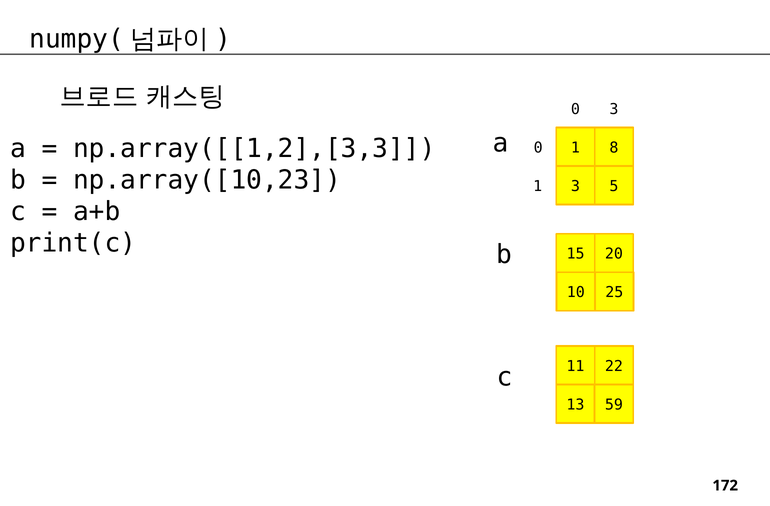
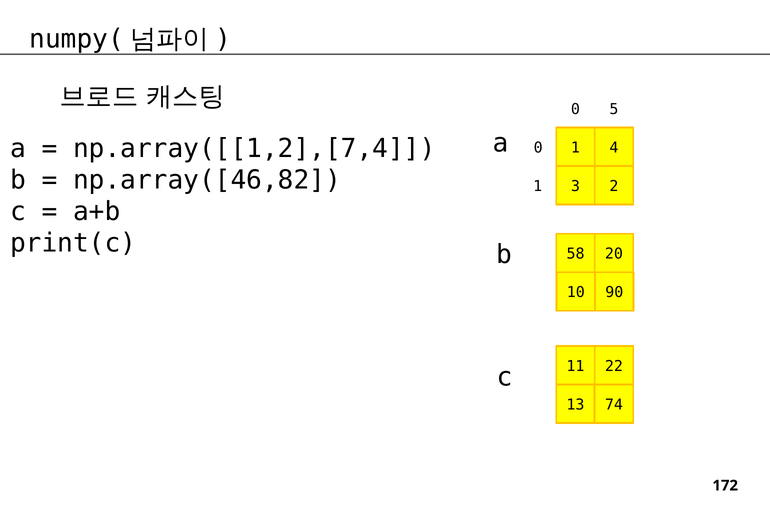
0 3: 3 -> 5
np.array([[1,2],[3,3: np.array([[1,2],[3,3 -> np.array([[1,2],[7,4
8: 8 -> 4
np.array([10,23: np.array([10,23 -> np.array([46,82
5: 5 -> 2
15: 15 -> 58
25: 25 -> 90
59: 59 -> 74
